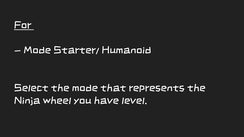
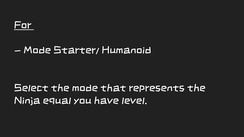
wheel: wheel -> equal
